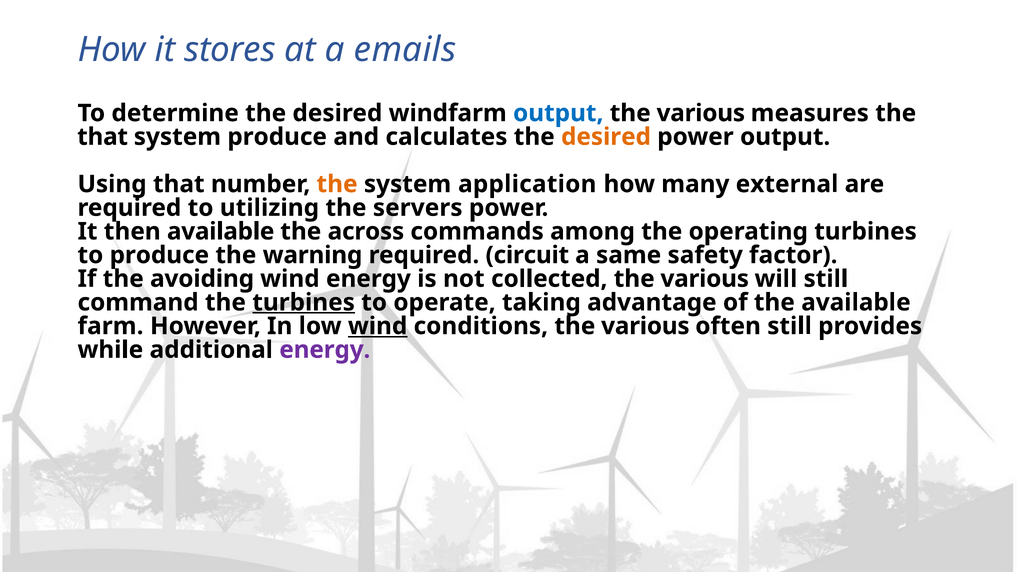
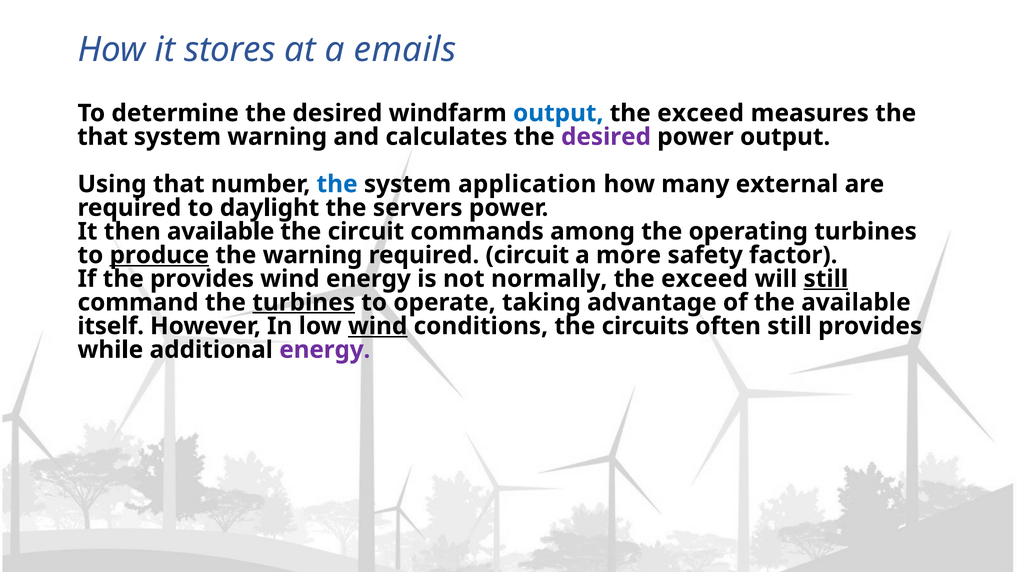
various at (701, 113): various -> exceed
system produce: produce -> warning
desired at (606, 137) colour: orange -> purple
the at (337, 184) colour: orange -> blue
utilizing: utilizing -> daylight
the across: across -> circuit
produce at (159, 255) underline: none -> present
same: same -> more
the avoiding: avoiding -> provides
collected: collected -> normally
various at (705, 279): various -> exceed
still at (826, 279) underline: none -> present
farm: farm -> itself
conditions the various: various -> circuits
